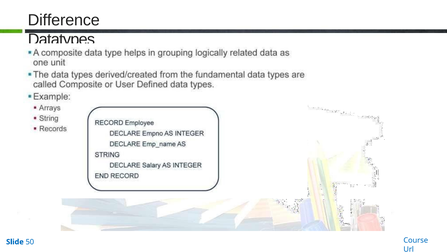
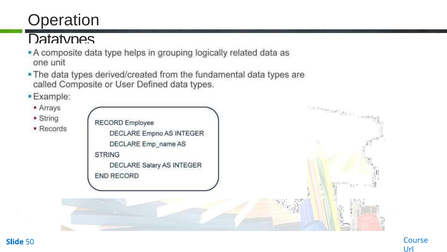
Difference: Difference -> Operation
